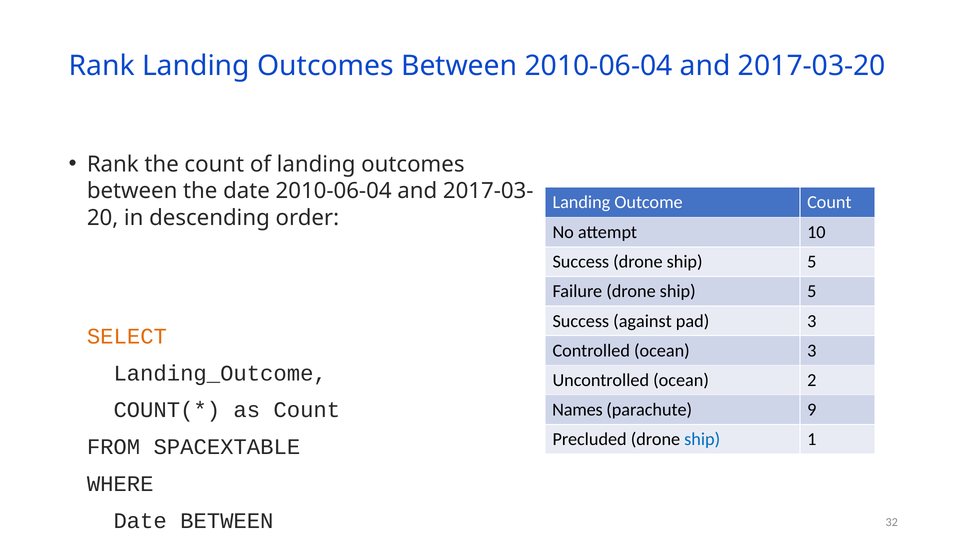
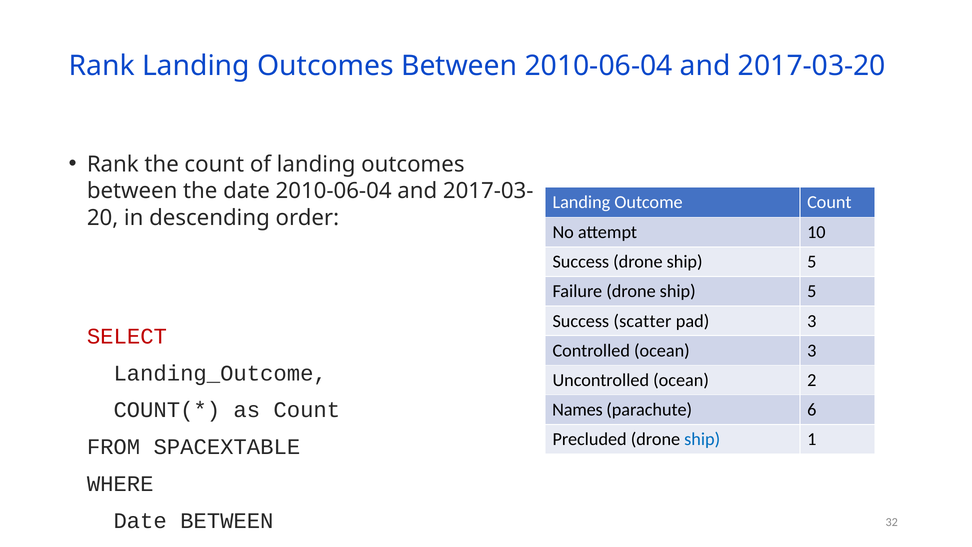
against: against -> scatter
SELECT colour: orange -> red
9: 9 -> 6
